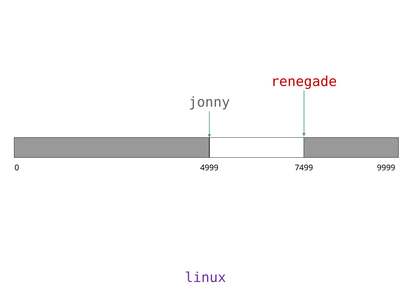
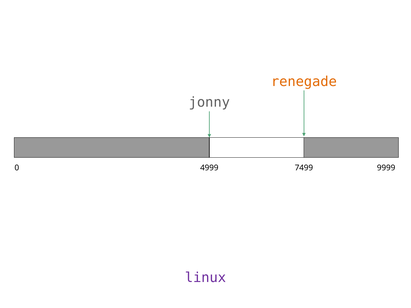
renegade colour: red -> orange
